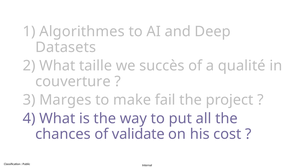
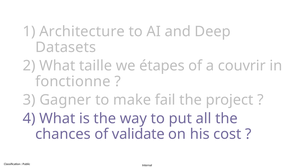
Algorithmes: Algorithmes -> Architecture
succès: succès -> étapes
qualité: qualité -> couvrir
couverture: couverture -> fonctionne
Marges: Marges -> Gagner
